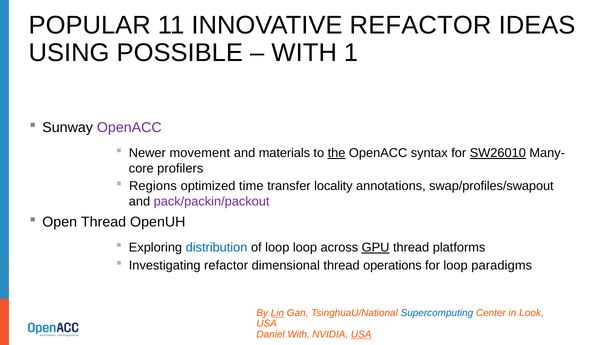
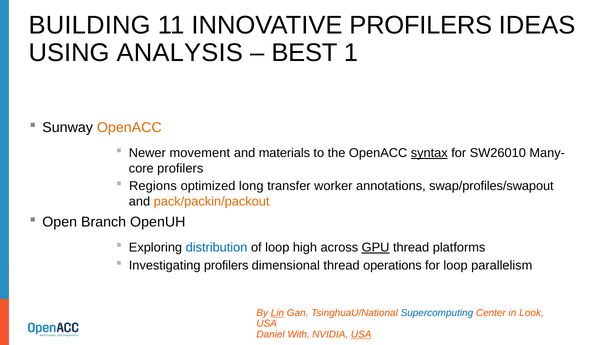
POPULAR: POPULAR -> BUILDING
INNOVATIVE REFACTOR: REFACTOR -> PROFILERS
POSSIBLE: POSSIBLE -> ANALYSIS
WITH at (304, 53): WITH -> BEST
OpenACC at (129, 128) colour: purple -> orange
the underline: present -> none
syntax underline: none -> present
SW26010 underline: present -> none
time: time -> long
locality: locality -> worker
pack/packin/packout colour: purple -> orange
Open Thread: Thread -> Branch
loop loop: loop -> high
Investigating refactor: refactor -> profilers
paradigms: paradigms -> parallelism
